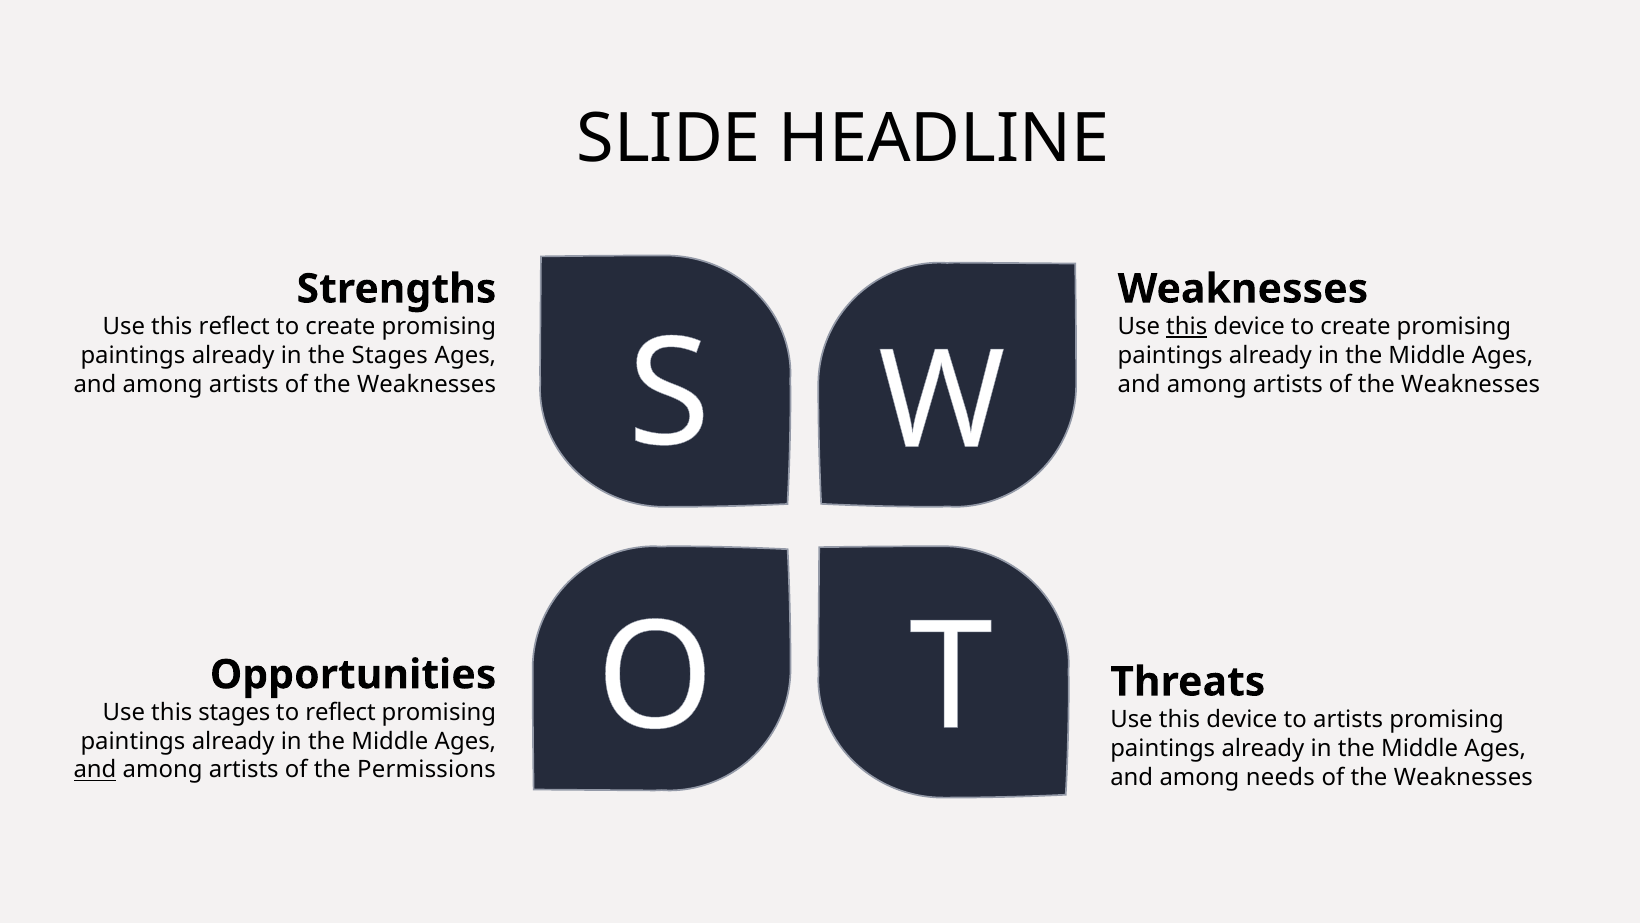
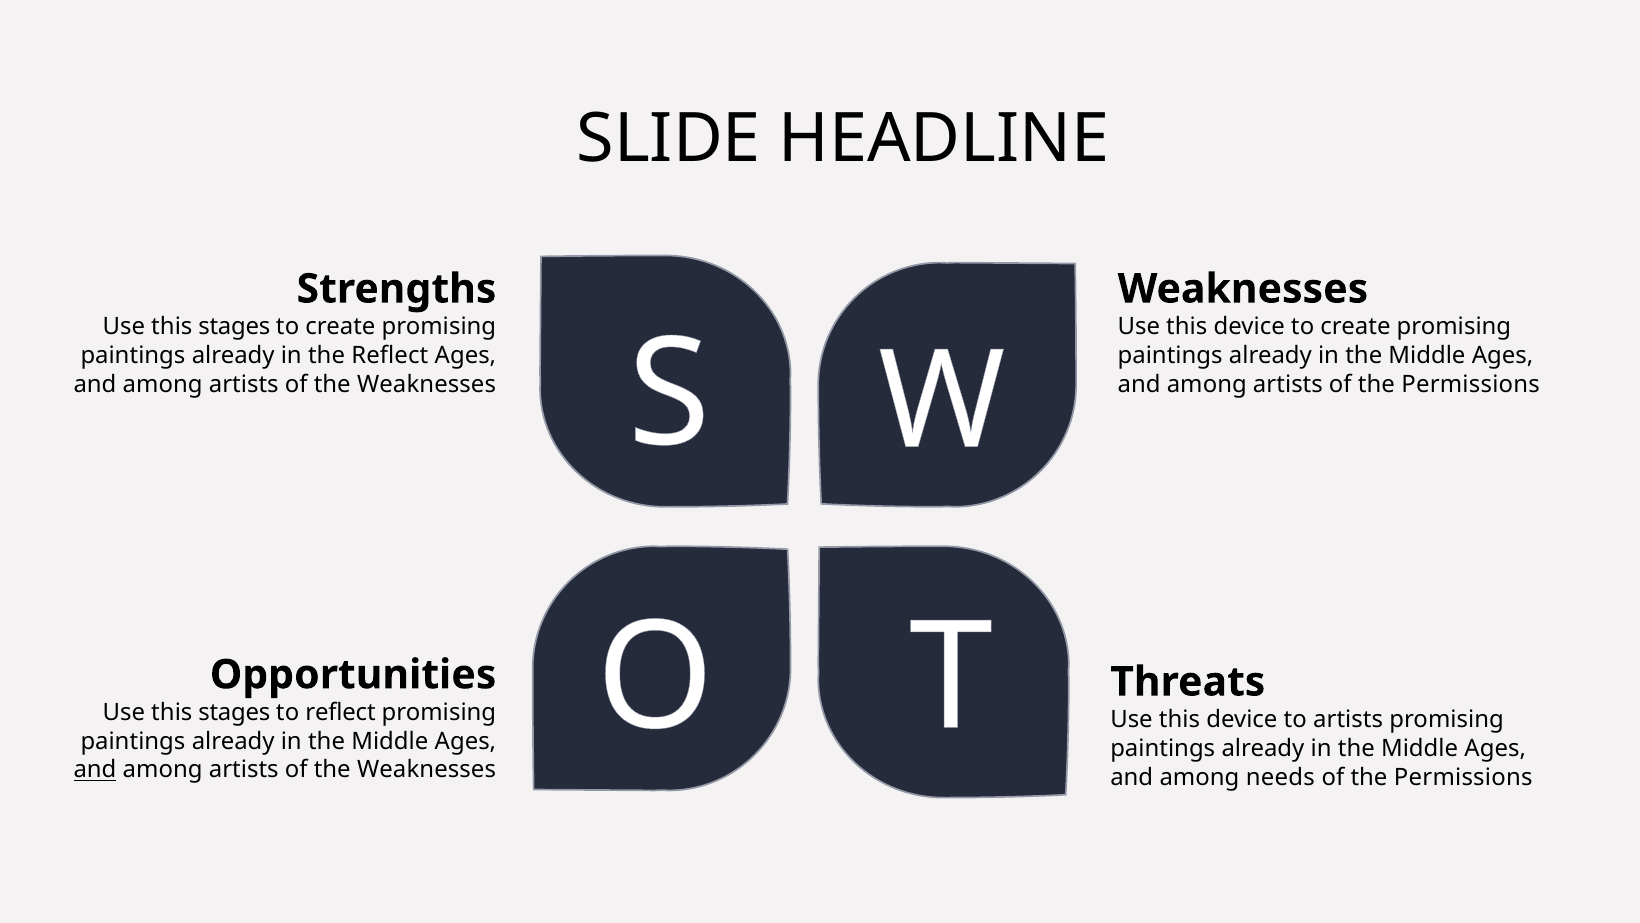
reflect at (234, 327): reflect -> stages
this at (1187, 327) underline: present -> none
the Stages: Stages -> Reflect
Weaknesses at (1471, 384): Weaknesses -> Permissions
Permissions at (426, 770): Permissions -> Weaknesses
Weaknesses at (1463, 777): Weaknesses -> Permissions
